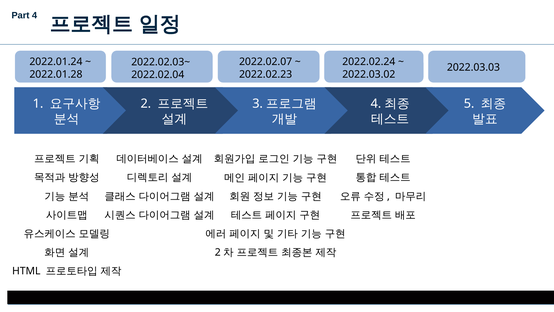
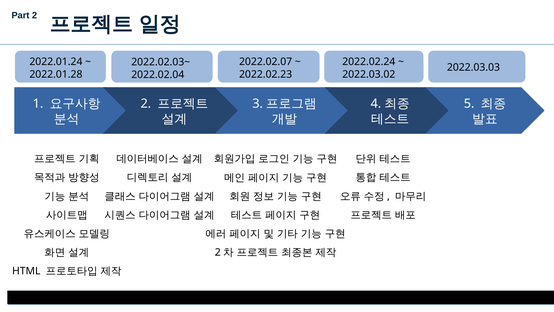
Part 4: 4 -> 2
